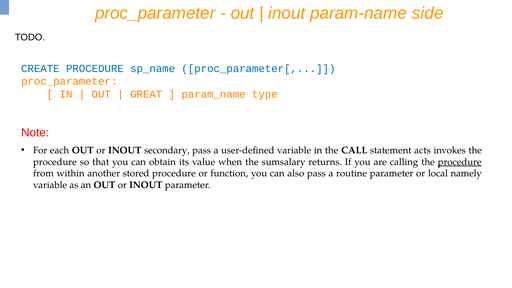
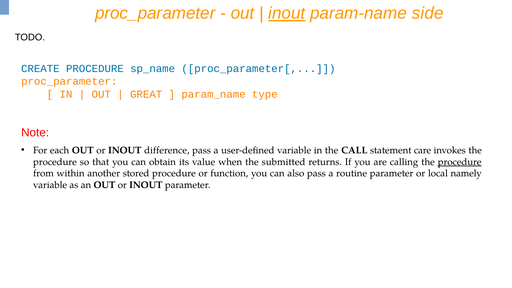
inout at (287, 13) underline: none -> present
secondary: secondary -> difference
acts: acts -> care
sumsalary: sumsalary -> submitted
